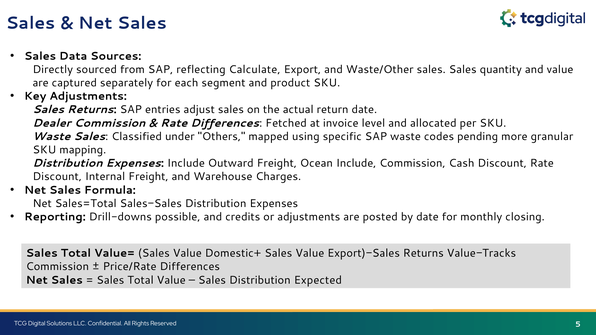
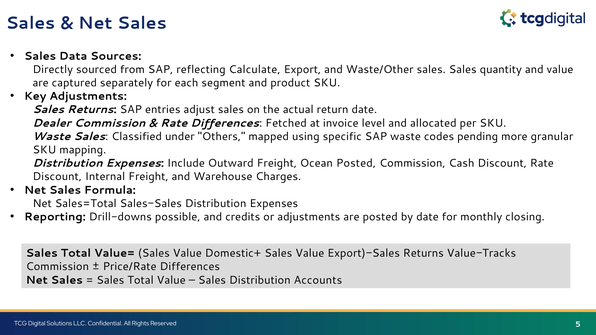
Ocean Include: Include -> Posted
Expected: Expected -> Accounts
